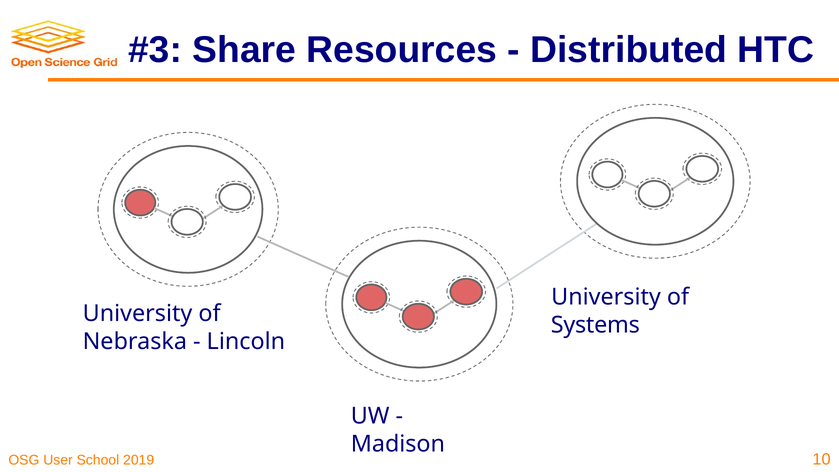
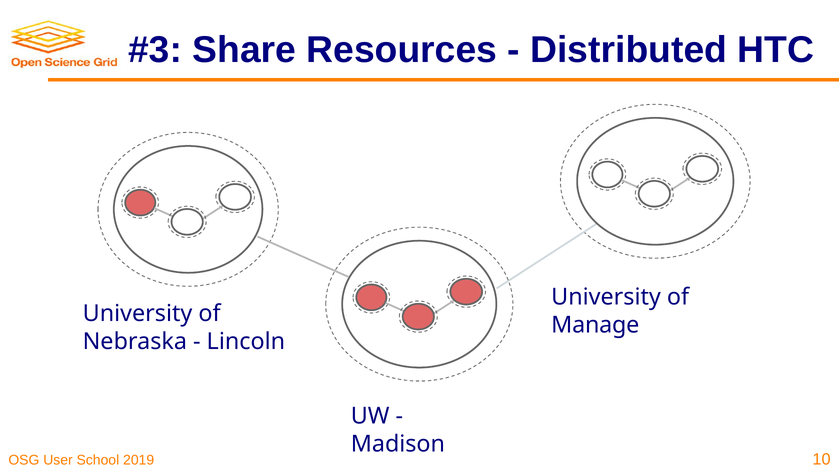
Systems: Systems -> Manage
